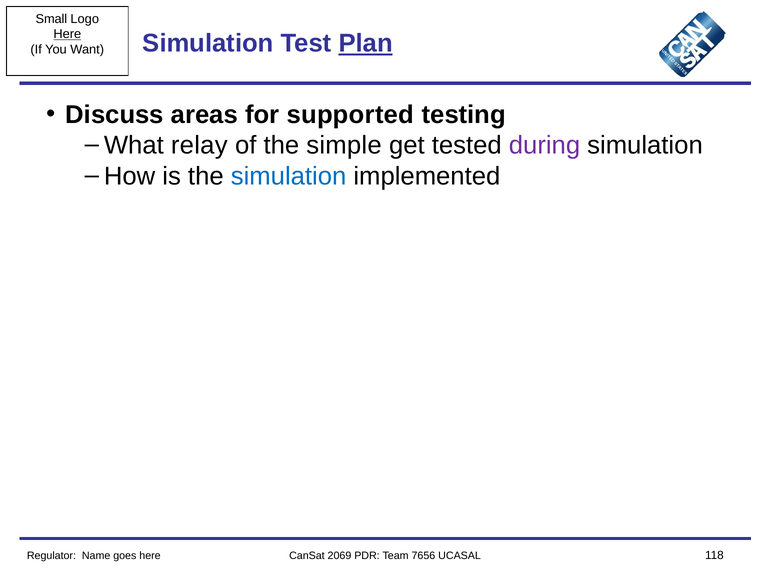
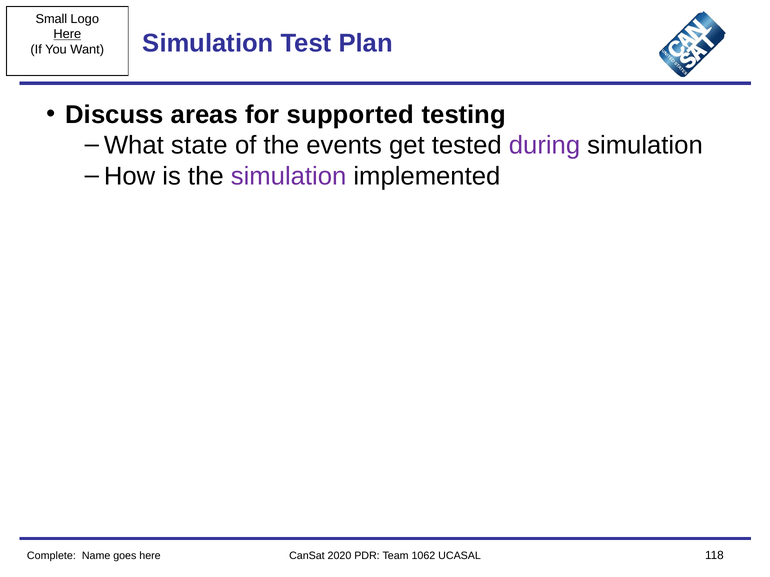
Plan underline: present -> none
relay: relay -> state
simple: simple -> events
simulation at (289, 176) colour: blue -> purple
Regulator: Regulator -> Complete
2069: 2069 -> 2020
7656: 7656 -> 1062
